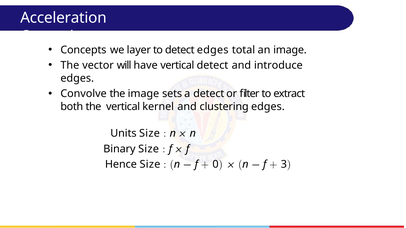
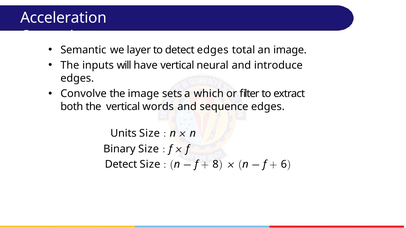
Concepts: Concepts -> Semantic
vector: vector -> inputs
vertical detect: detect -> neural
a detect: detect -> which
kernel: kernel -> words
clustering: clustering -> sequence
Hence at (121, 165): Hence -> Detect
0: 0 -> 8
3: 3 -> 6
